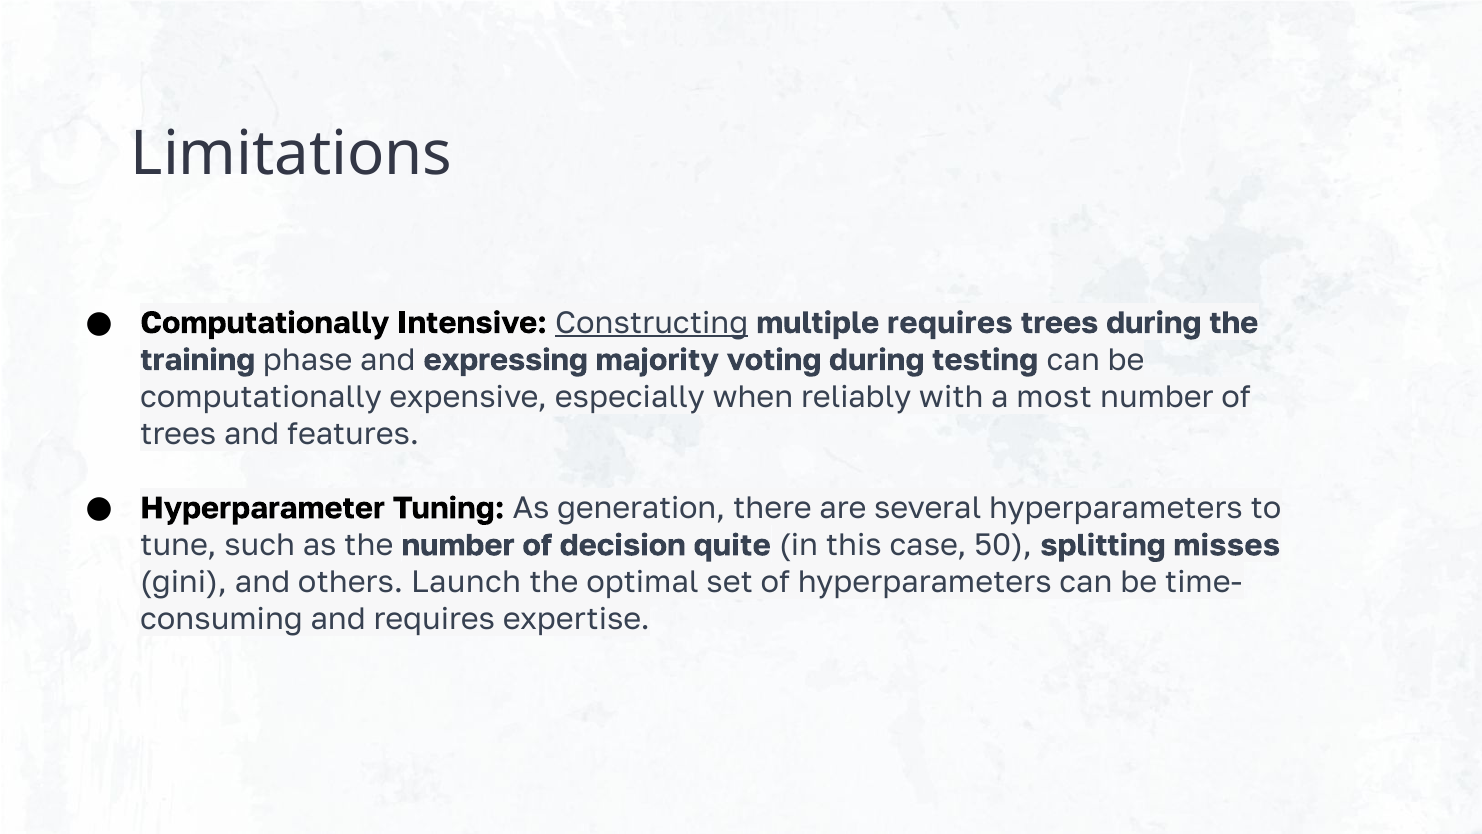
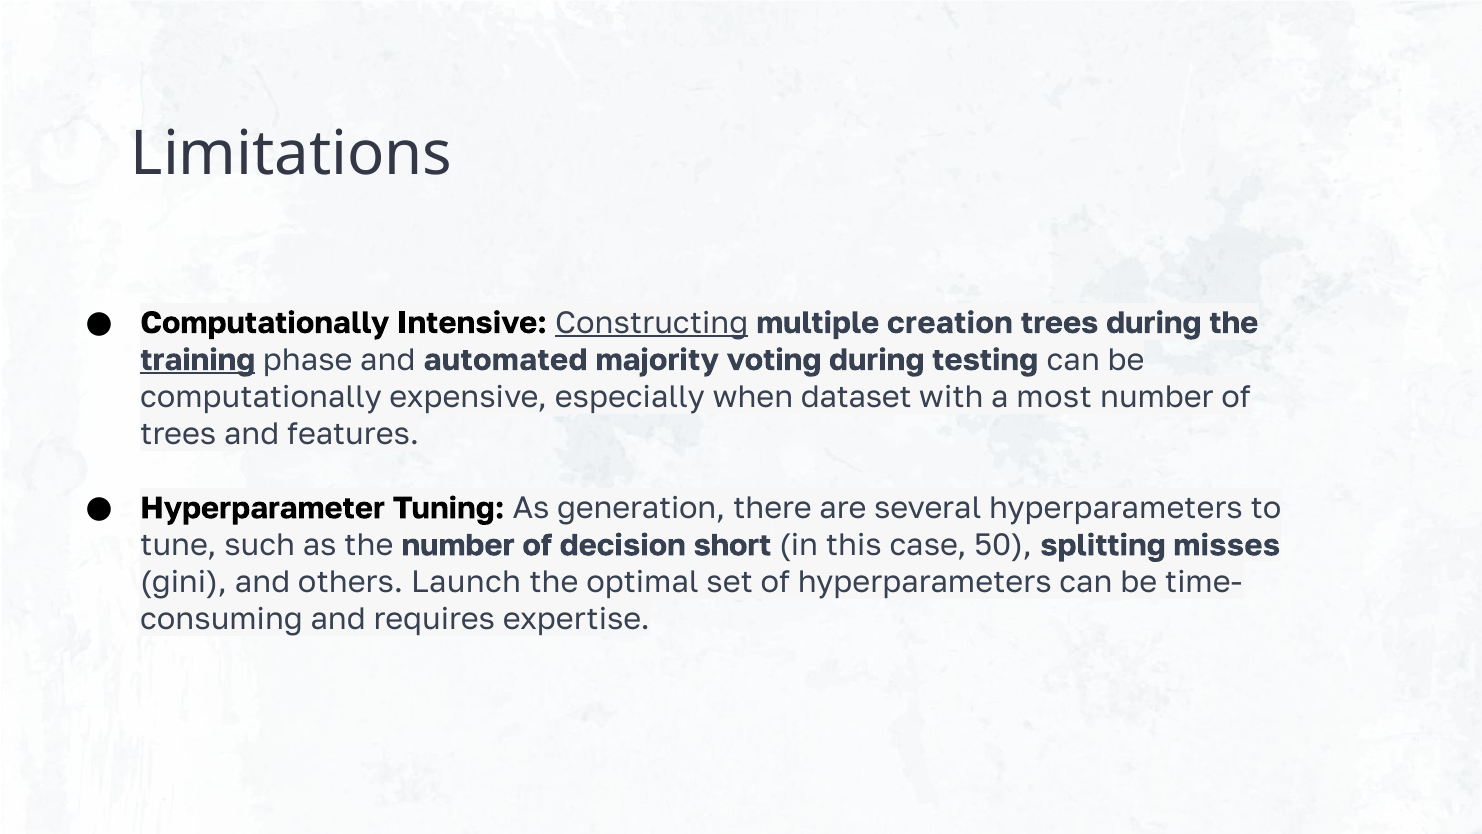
multiple requires: requires -> creation
training underline: none -> present
expressing: expressing -> automated
reliably: reliably -> dataset
quite: quite -> short
